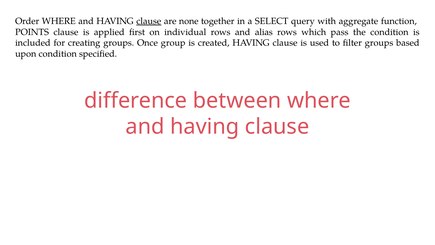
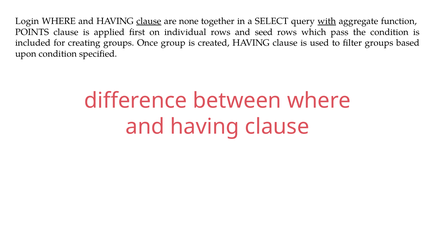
Order: Order -> Login
with underline: none -> present
alias: alias -> seed
